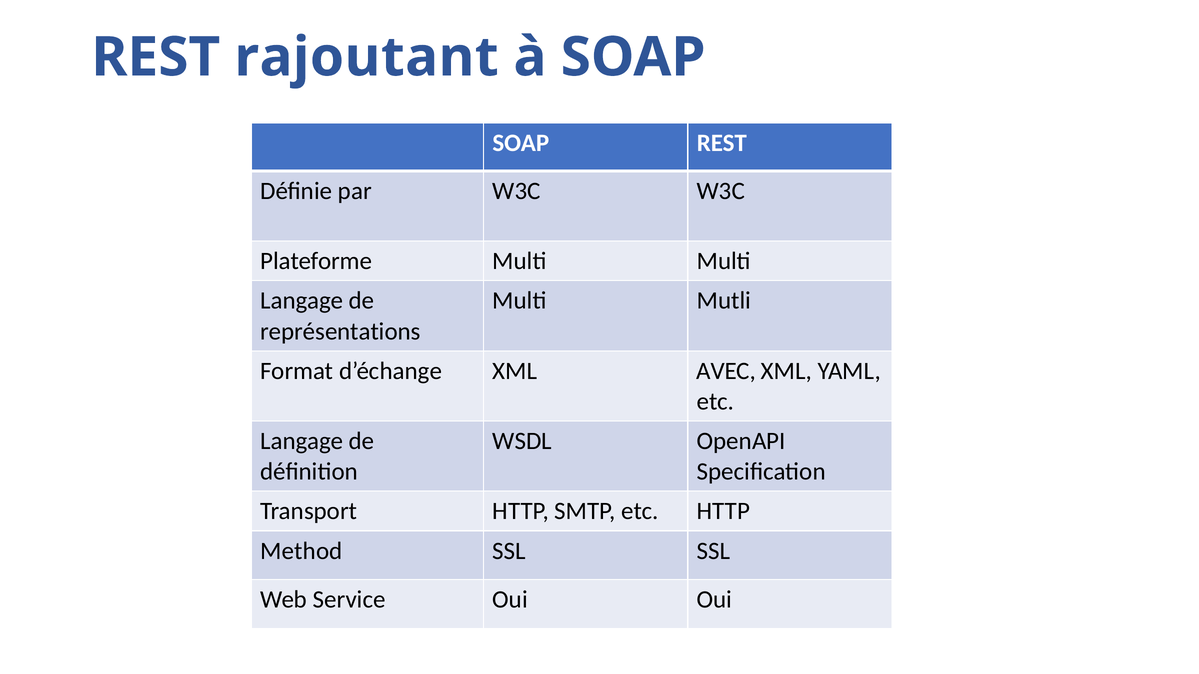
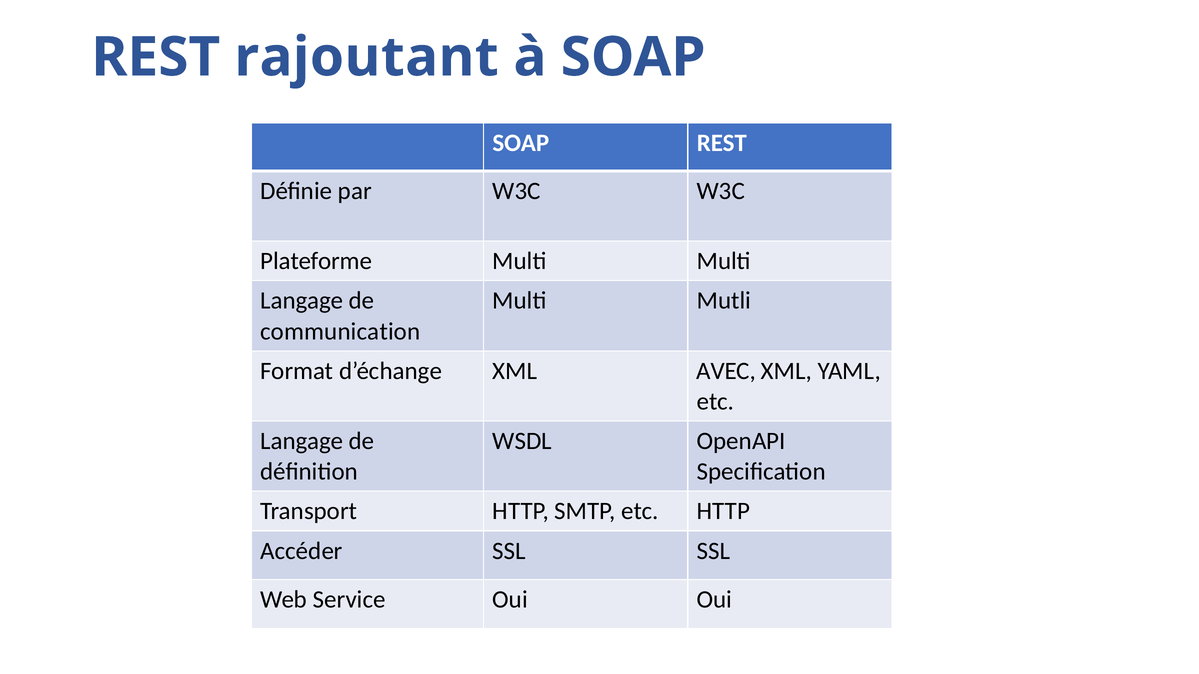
représentations: représentations -> communication
Method: Method -> Accéder
